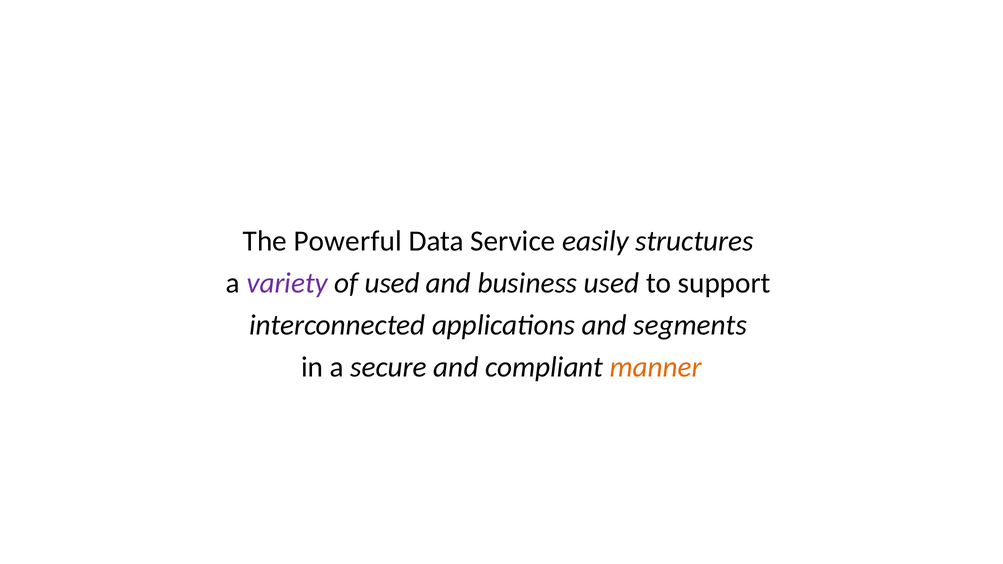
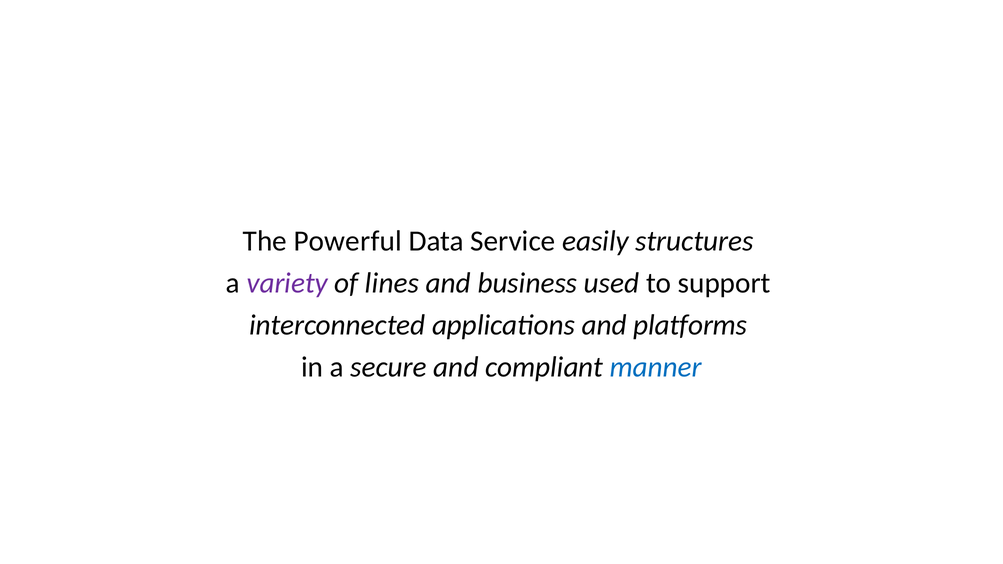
of used: used -> lines
segments: segments -> platforms
manner colour: orange -> blue
